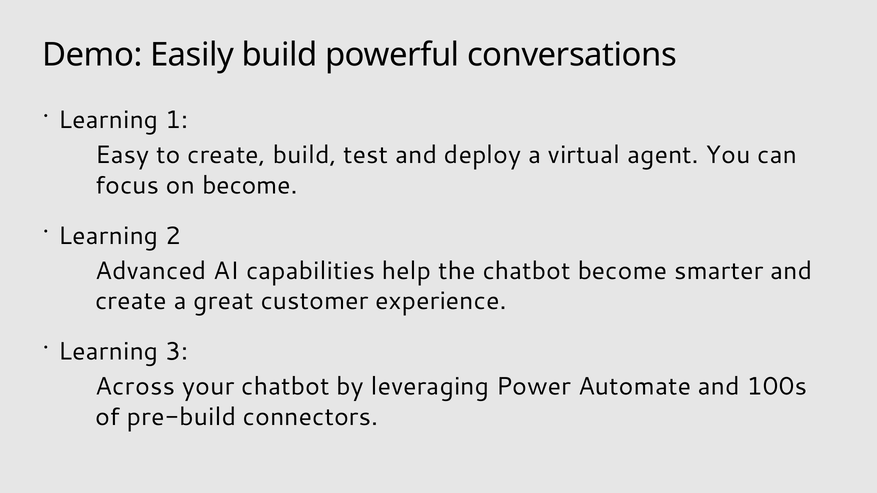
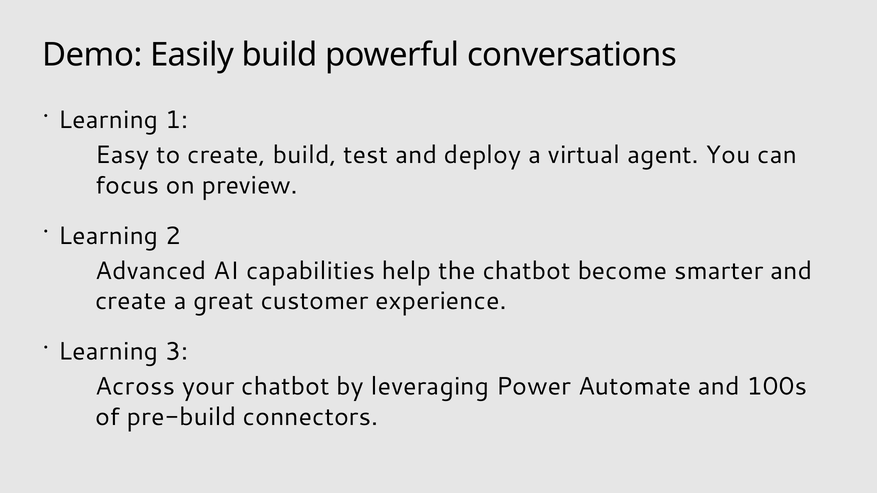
on become: become -> preview
